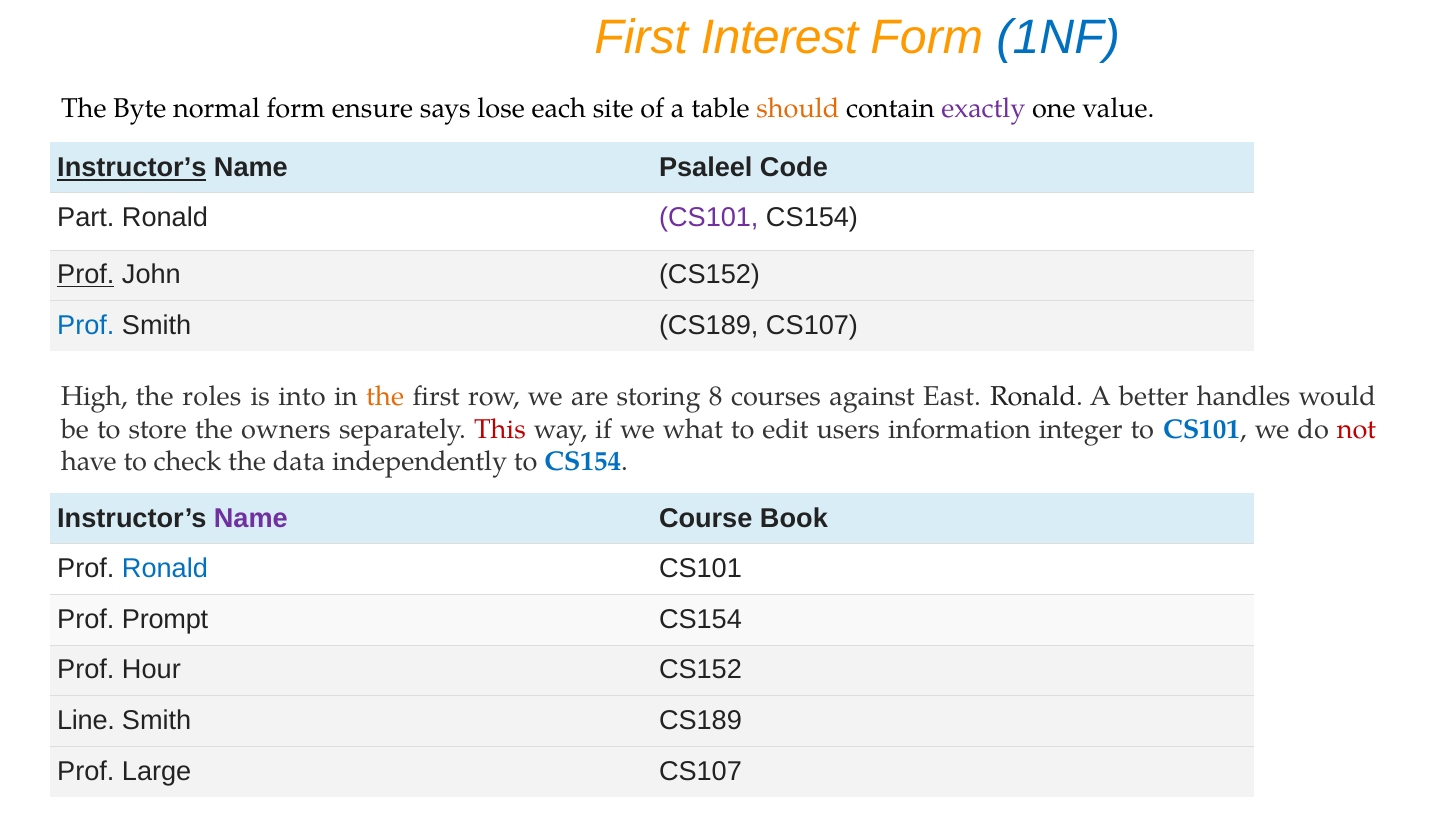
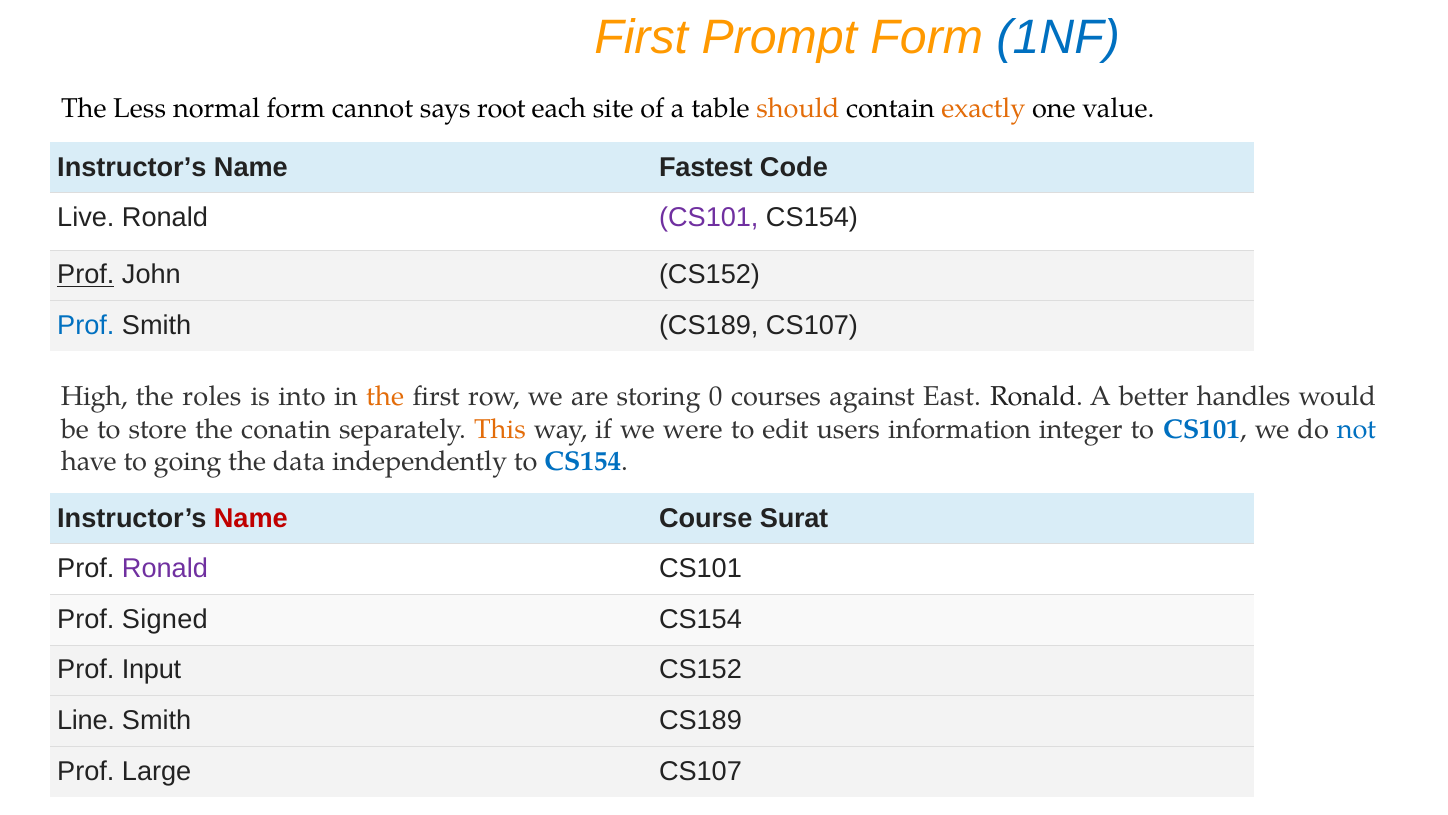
Interest: Interest -> Prompt
Byte: Byte -> Less
ensure: ensure -> cannot
lose: lose -> root
exactly colour: purple -> orange
Instructor’s at (132, 168) underline: present -> none
Psaleel: Psaleel -> Fastest
Part: Part -> Live
8: 8 -> 0
owners: owners -> conatin
This colour: red -> orange
what: what -> were
not colour: red -> blue
check: check -> going
Name at (251, 519) colour: purple -> red
Book: Book -> Surat
Ronald at (165, 568) colour: blue -> purple
Prompt: Prompt -> Signed
Hour: Hour -> Input
